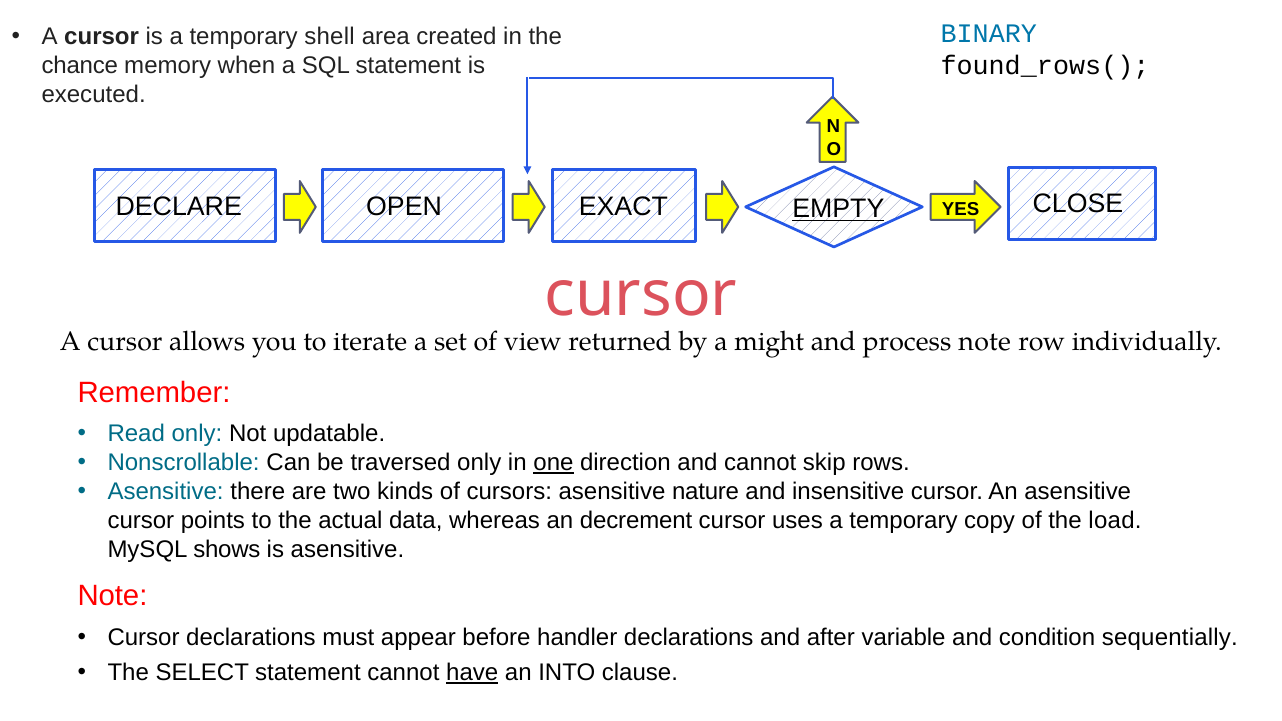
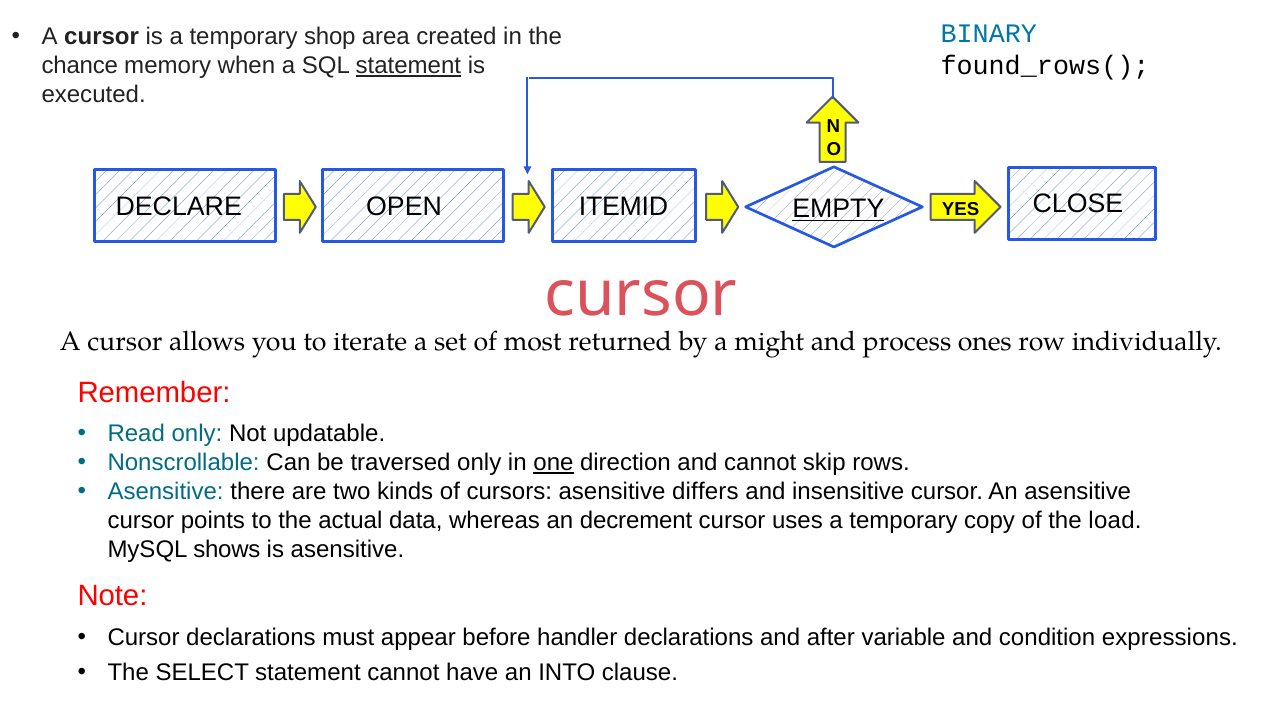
shell: shell -> shop
statement at (408, 66) underline: none -> present
EXACT: EXACT -> ITEMID
view: view -> most
process note: note -> ones
nature: nature -> differs
sequentially: sequentially -> expressions
have underline: present -> none
